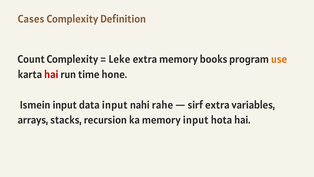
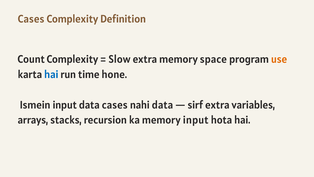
Leke: Leke -> Slow
books: books -> space
hai at (51, 74) colour: red -> blue
data input: input -> cases
nahi rahe: rahe -> data
